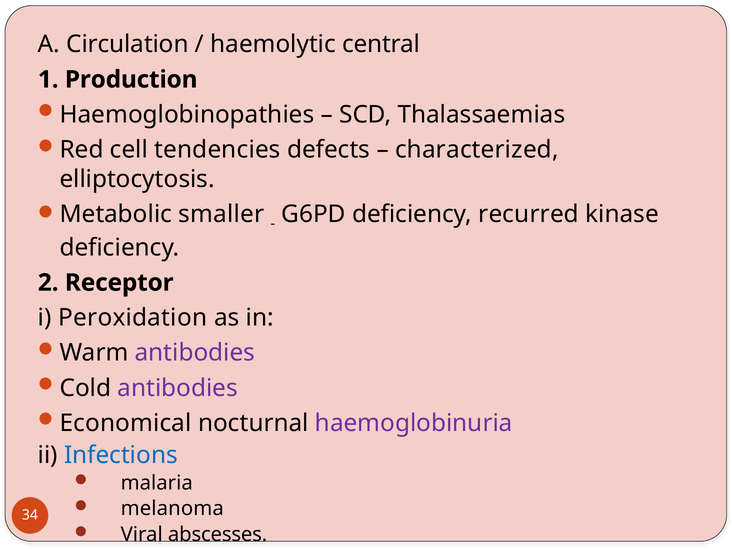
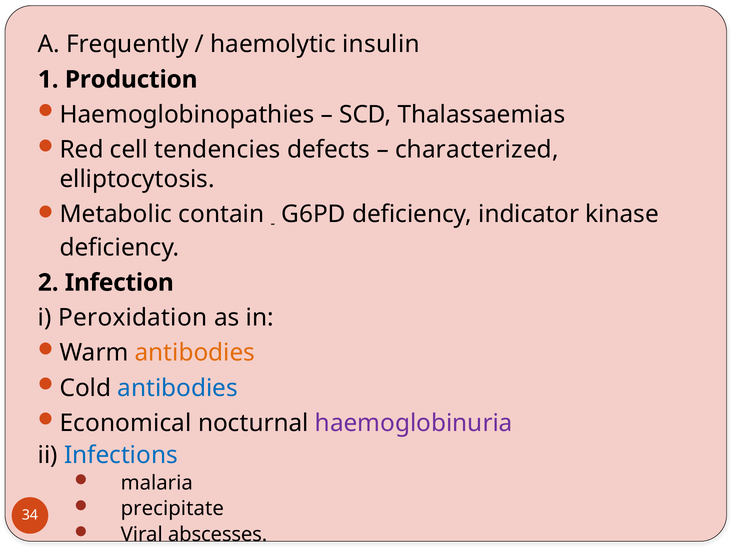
Circulation: Circulation -> Frequently
central: central -> insulin
smaller: smaller -> contain
recurred: recurred -> indicator
Receptor: Receptor -> Infection
antibodies at (195, 353) colour: purple -> orange
antibodies at (178, 388) colour: purple -> blue
melanoma: melanoma -> precipitate
